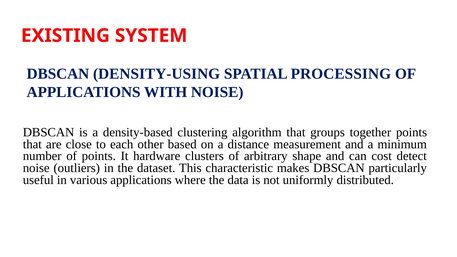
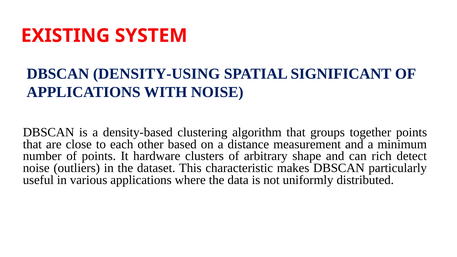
PROCESSING: PROCESSING -> SIGNIFICANT
cost: cost -> rich
